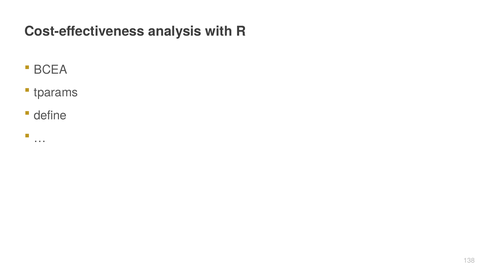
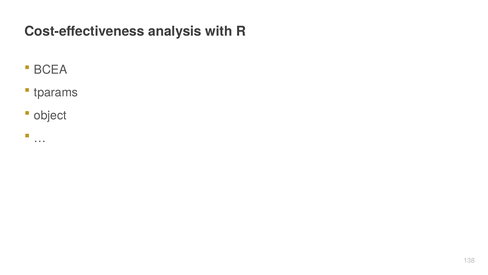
define: define -> object
